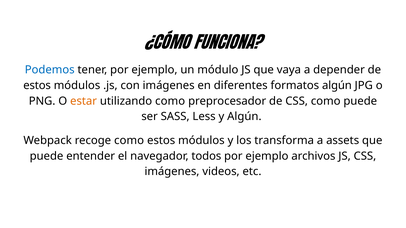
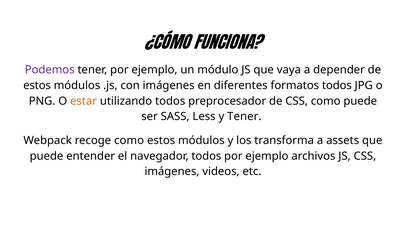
Podemos colour: blue -> purple
formatos algún: algún -> todos
utilizando como: como -> todos
y Algún: Algún -> Tener
